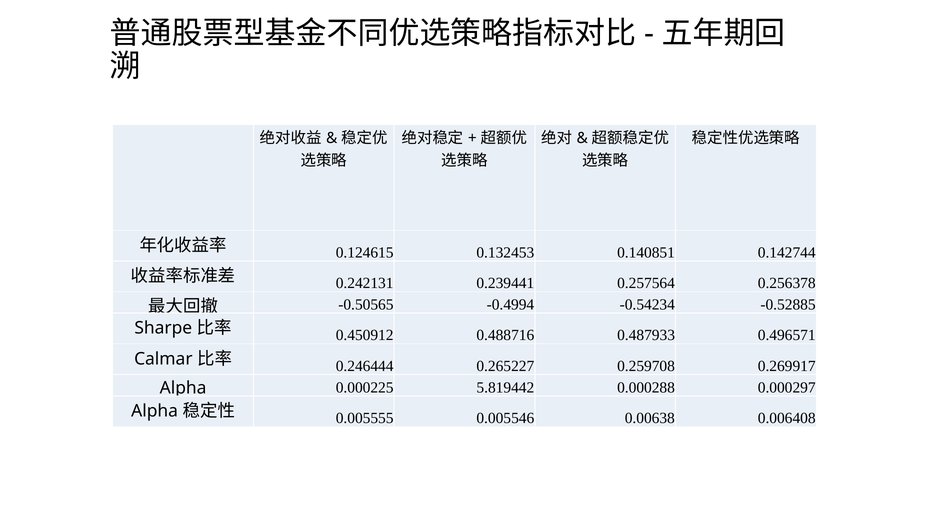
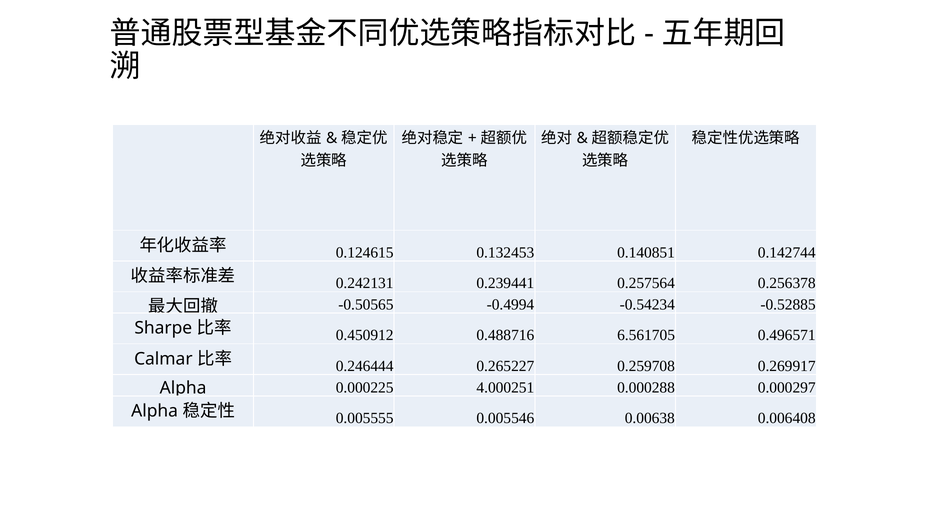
0.487933: 0.487933 -> 6.561705
5.819442: 5.819442 -> 4.000251
